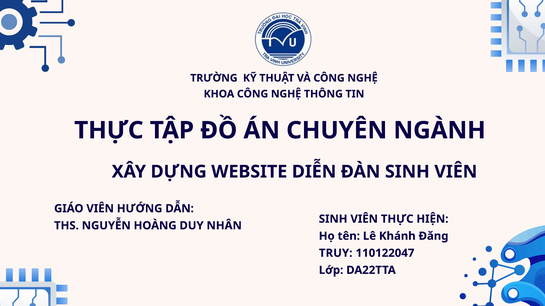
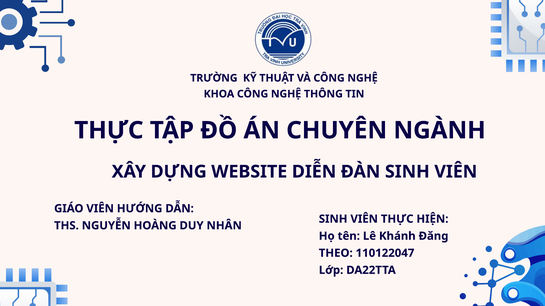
TRUY: TRUY -> THEO
